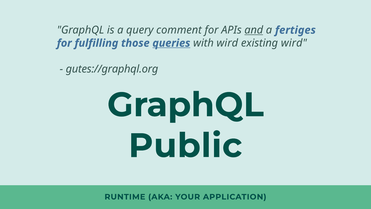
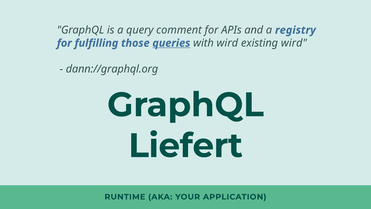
and underline: present -> none
fertiges: fertiges -> registry
gutes://graphql.org: gutes://graphql.org -> dann://graphql.org
Public: Public -> Liefert
